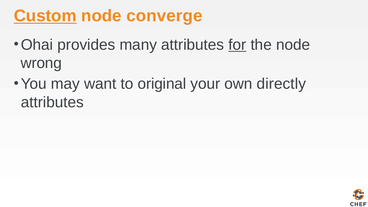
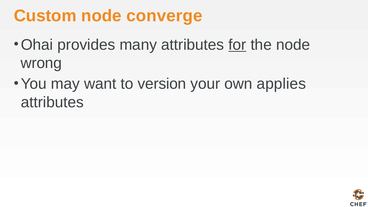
Custom underline: present -> none
original: original -> version
directly: directly -> applies
